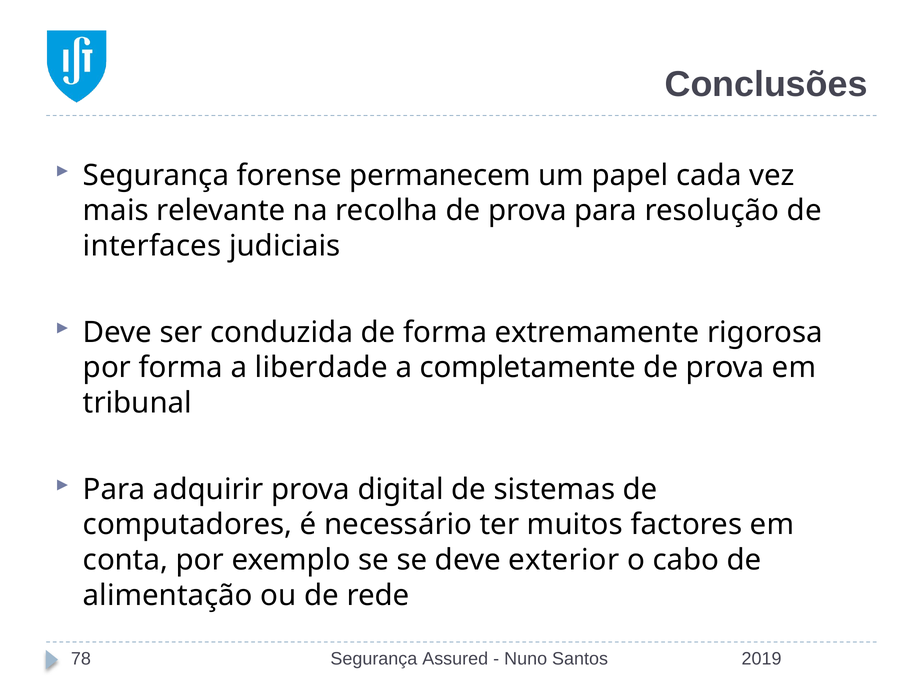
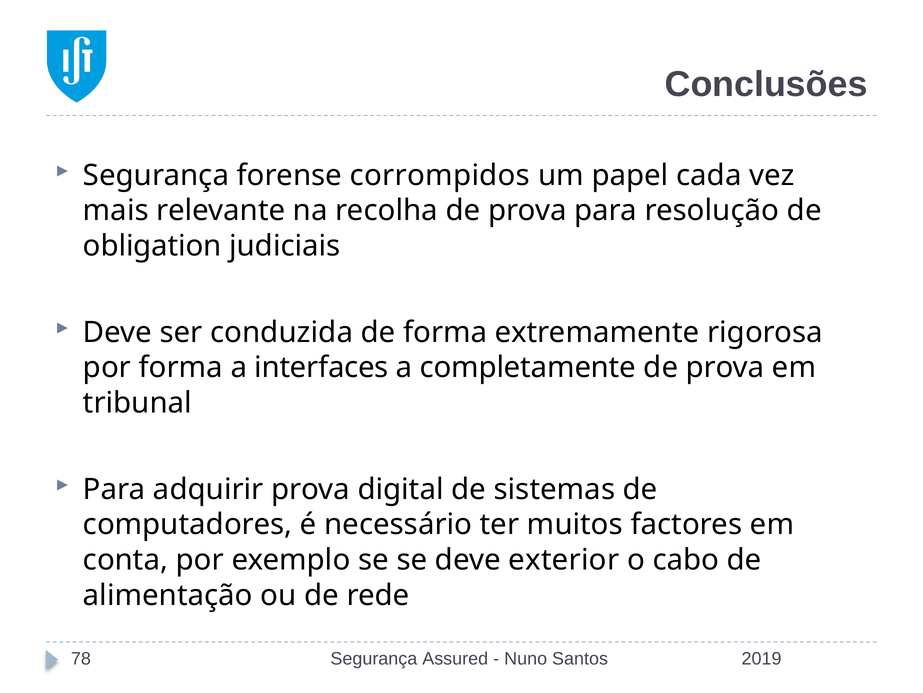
permanecem: permanecem -> corrompidos
interfaces: interfaces -> obligation
liberdade: liberdade -> interfaces
